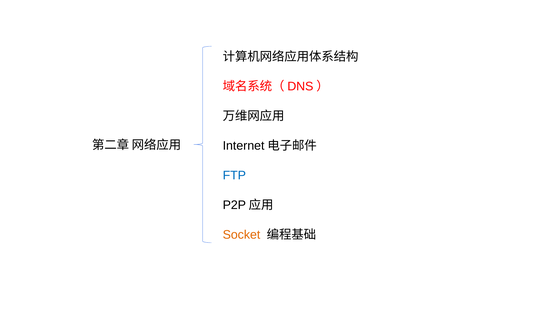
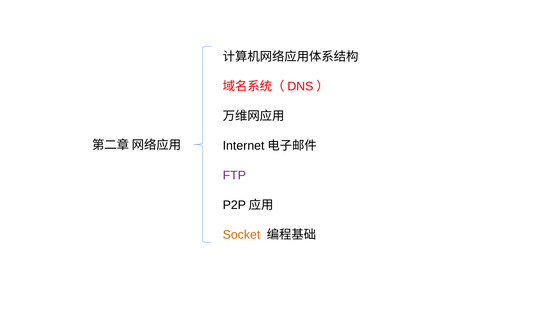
FTP colour: blue -> purple
